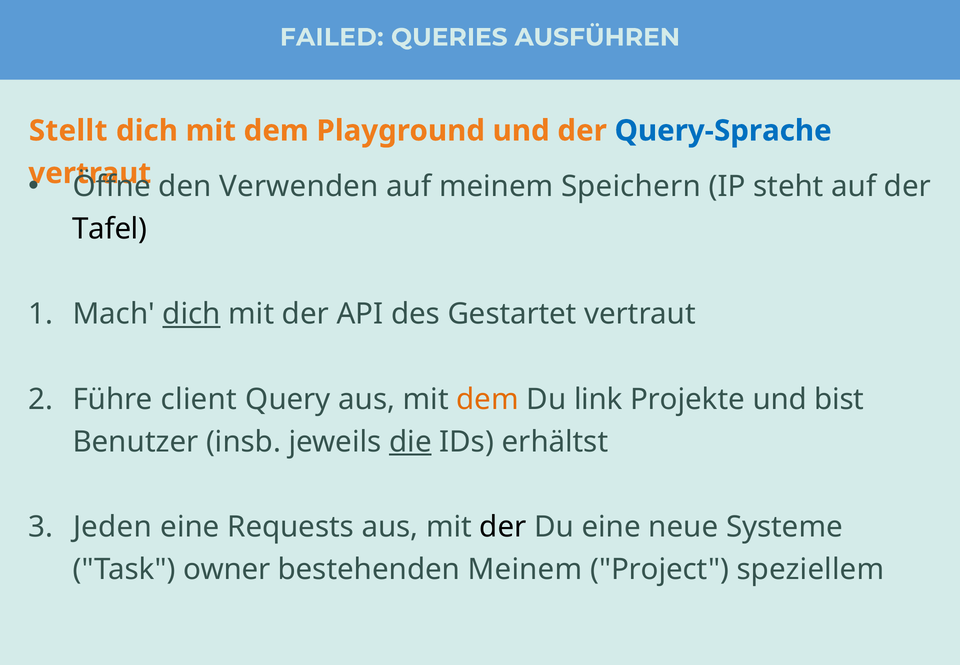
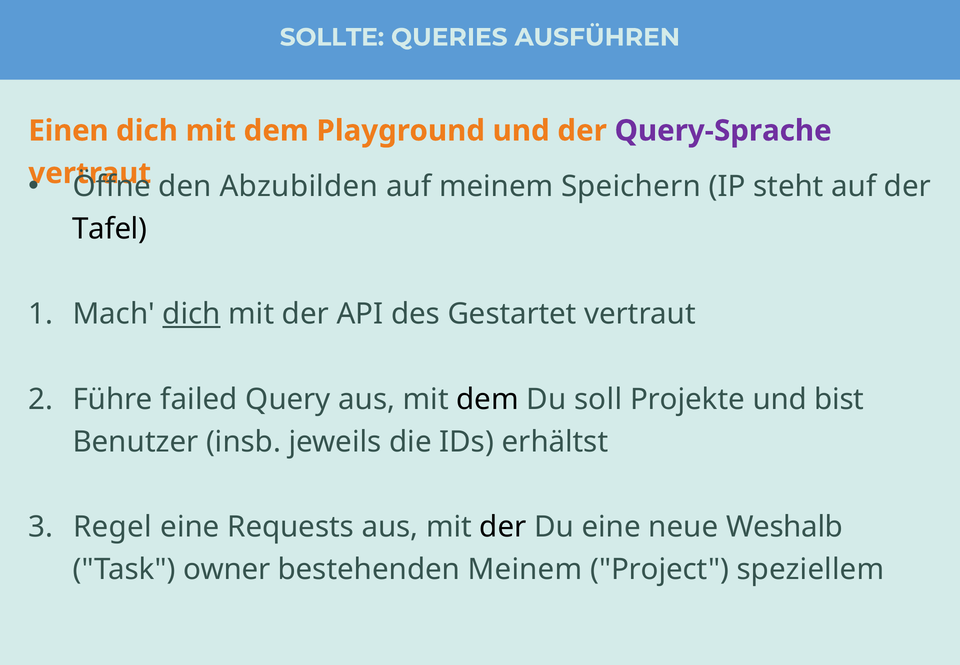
FAILED: FAILED -> SOLLTE
Stellt: Stellt -> Einen
Query-Sprache colour: blue -> purple
Verwenden: Verwenden -> Abzubilden
client: client -> failed
dem at (488, 399) colour: orange -> black
link: link -> soll
die underline: present -> none
Jeden: Jeden -> Regel
Systeme: Systeme -> Weshalb
